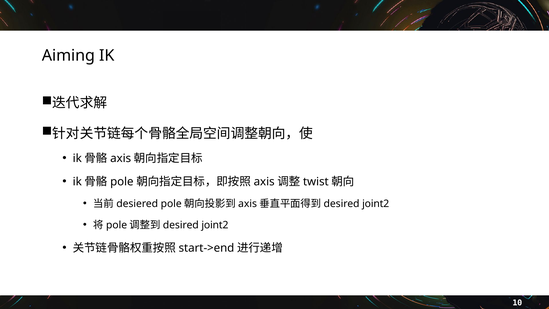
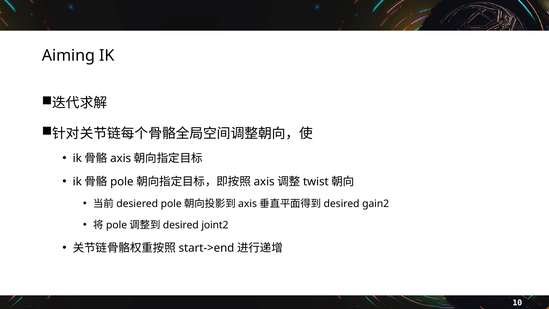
joint2 at (376, 204): joint2 -> gain2
